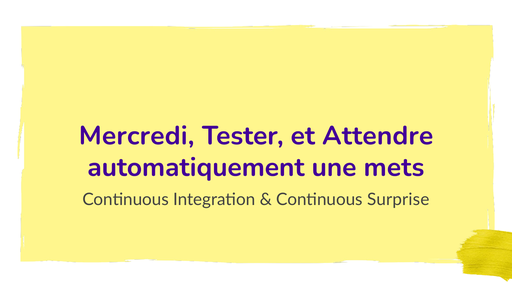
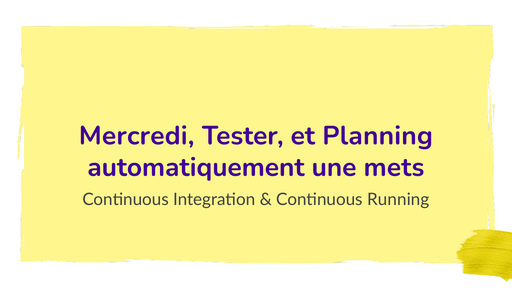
Attendre: Attendre -> Planning
Surprise: Surprise -> Running
